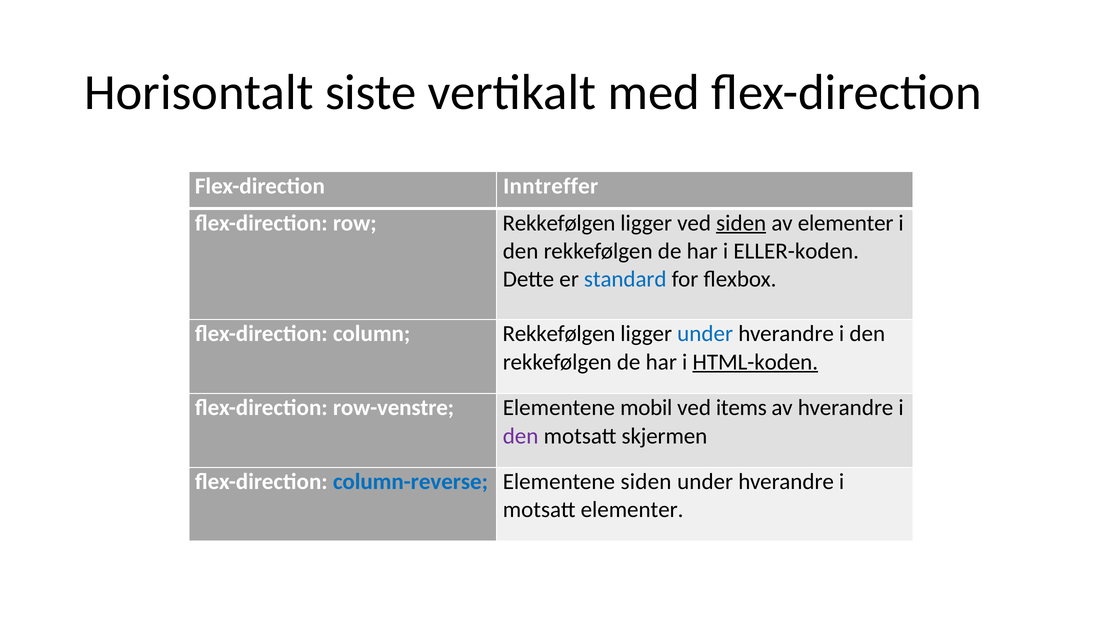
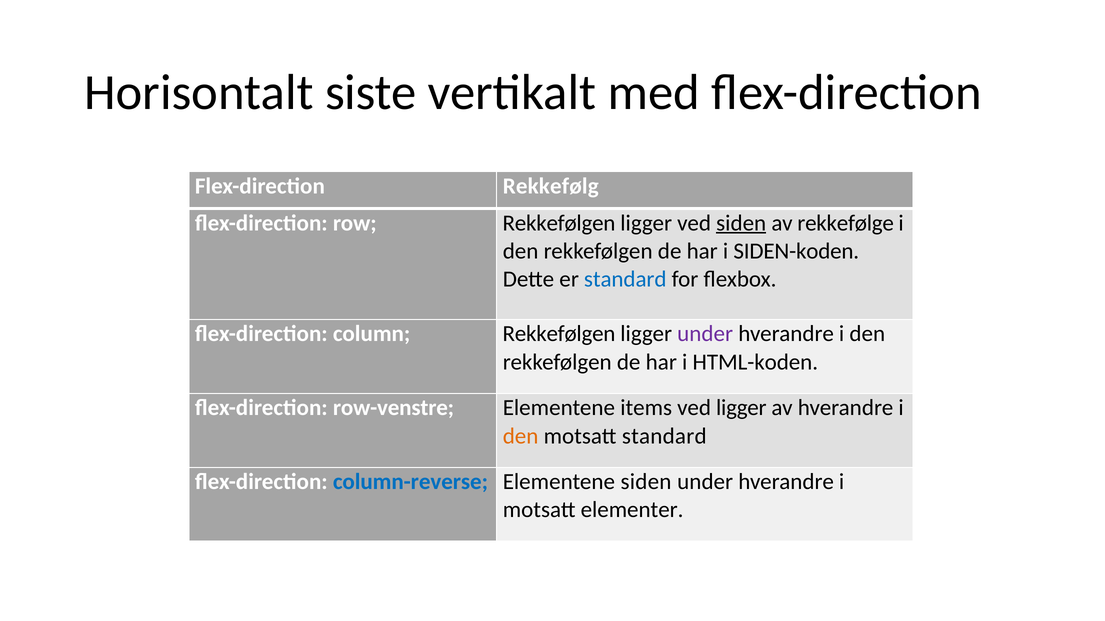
Inntreffer: Inntreffer -> Rekkefølg
av elementer: elementer -> rekkefølge
ELLER-koden: ELLER-koden -> SIDEN-koden
under at (705, 334) colour: blue -> purple
HTML-koden underline: present -> none
mobil: mobil -> items
ved items: items -> ligger
den at (521, 436) colour: purple -> orange
motsatt skjermen: skjermen -> standard
